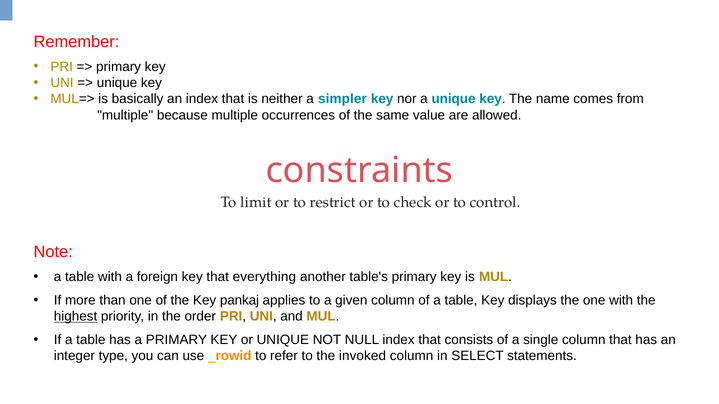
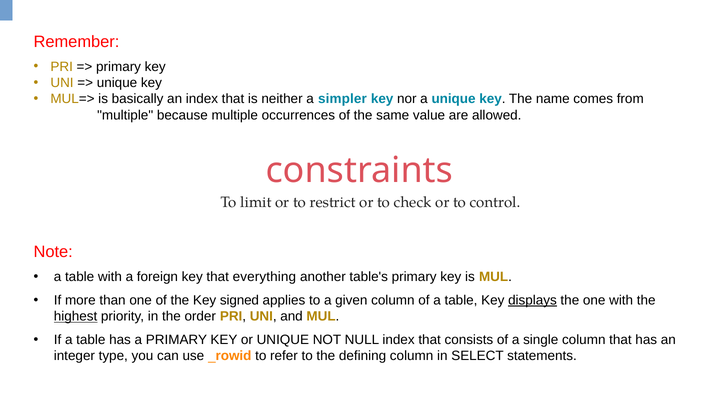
pankaj: pankaj -> signed
displays underline: none -> present
invoked: invoked -> defining
